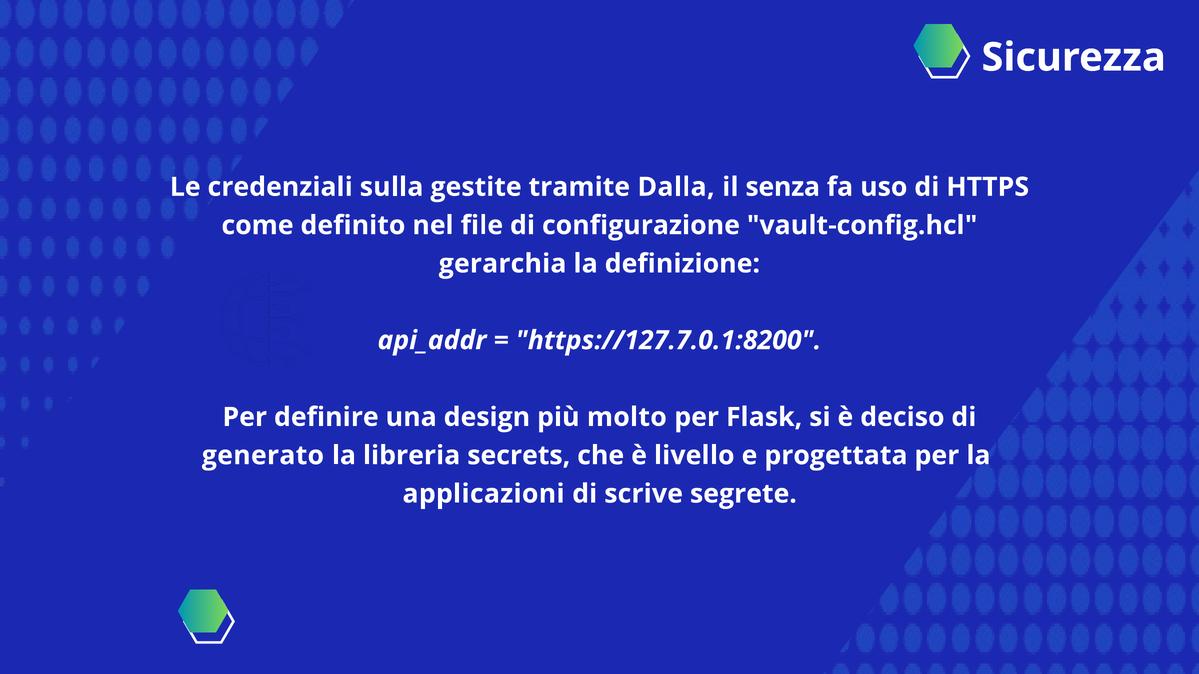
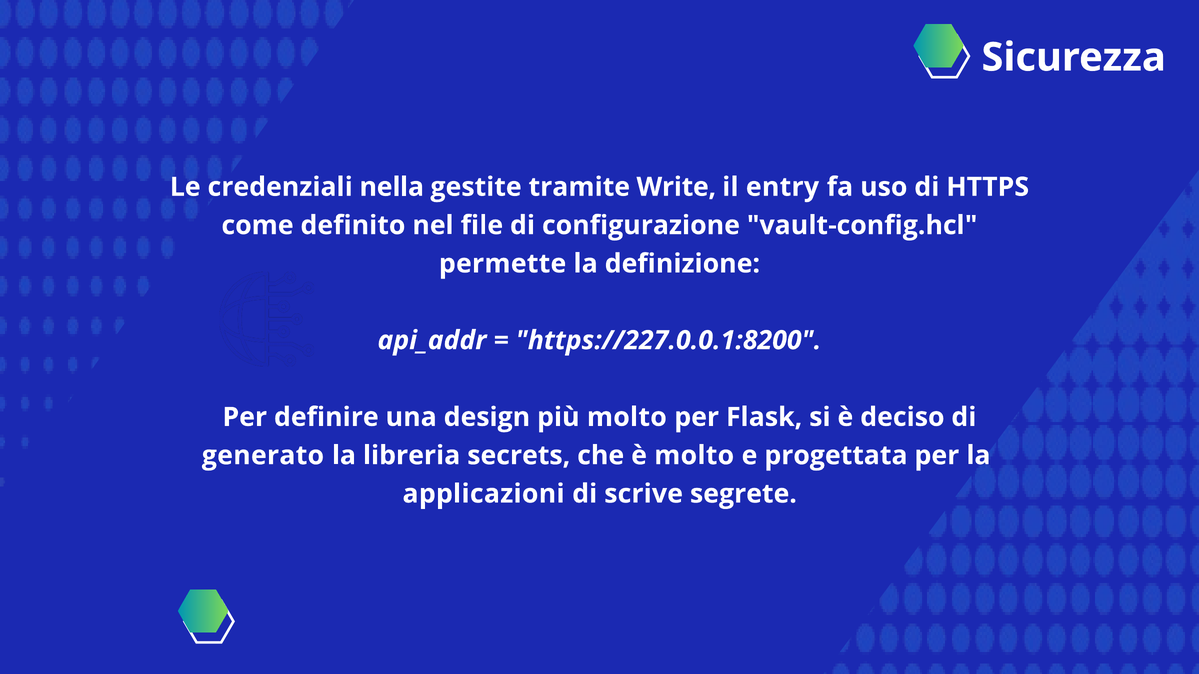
sulla: sulla -> nella
Dalla: Dalla -> Write
senza: senza -> entry
gerarchia: gerarchia -> permette
https://127.7.0.1:8200: https://127.7.0.1:8200 -> https://227.0.0.1:8200
è livello: livello -> molto
